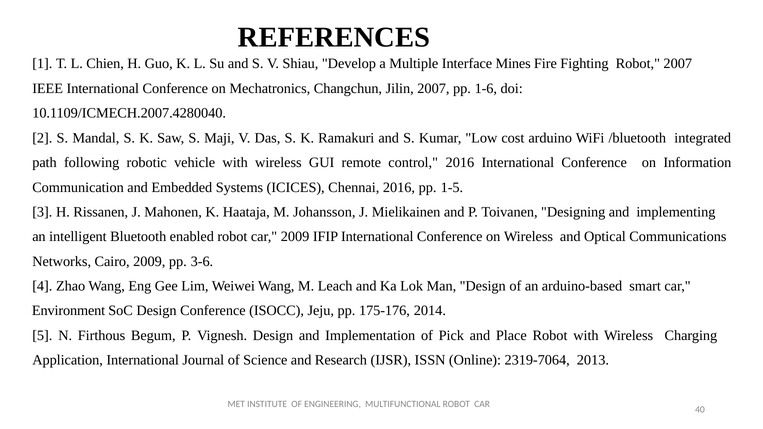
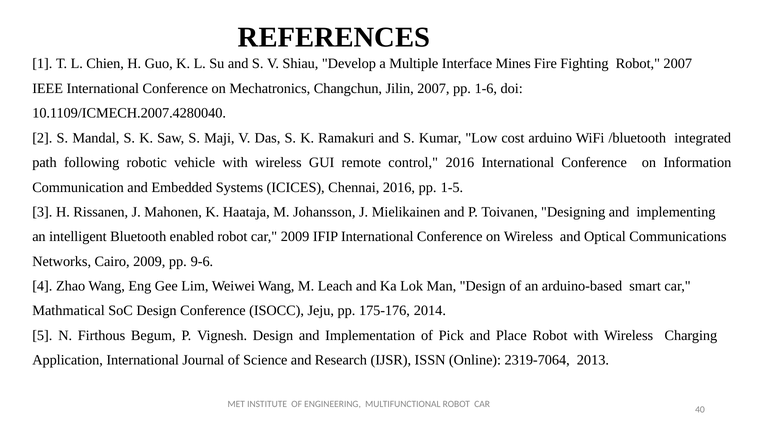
3-6: 3-6 -> 9-6
Environment: Environment -> Mathmatical
